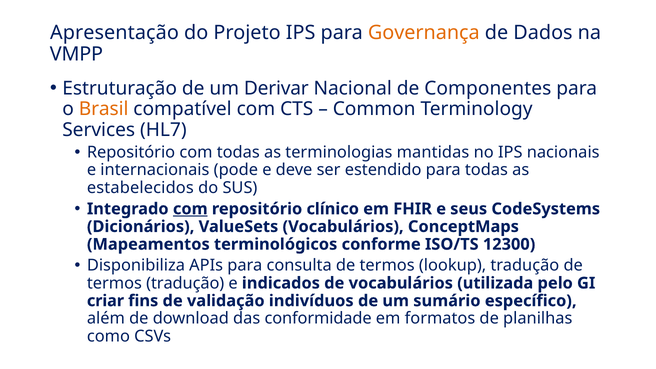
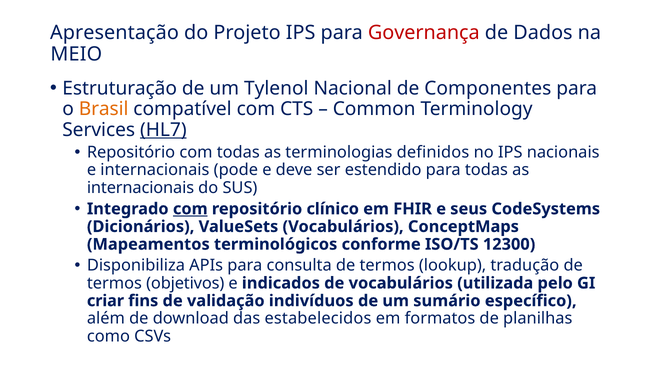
Governança colour: orange -> red
VMPP: VMPP -> MEIO
Derivar: Derivar -> Tylenol
HL7 underline: none -> present
mantidas: mantidas -> definidos
estabelecidos at (140, 188): estabelecidos -> internacionais
termos tradução: tradução -> objetivos
conformidade: conformidade -> estabelecidos
